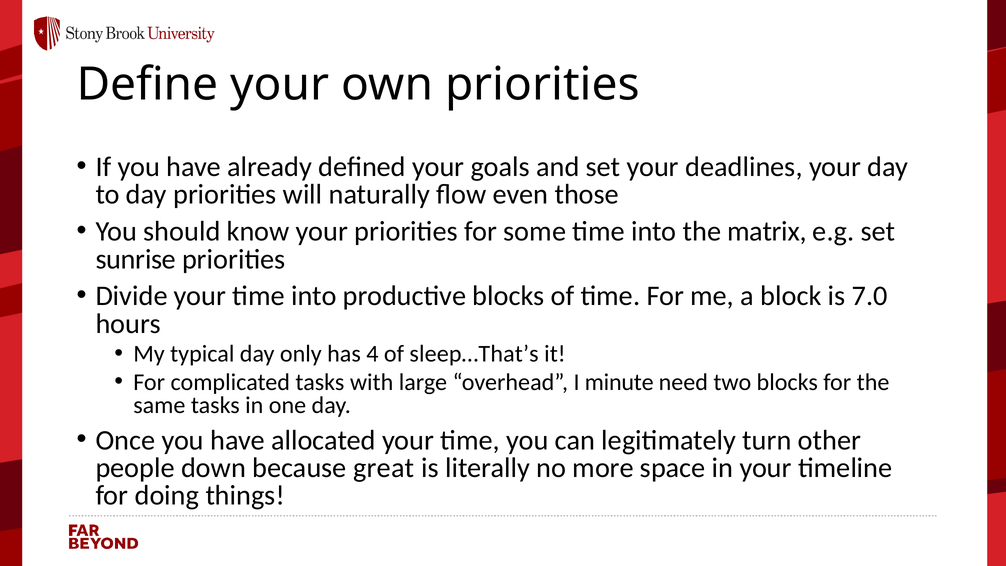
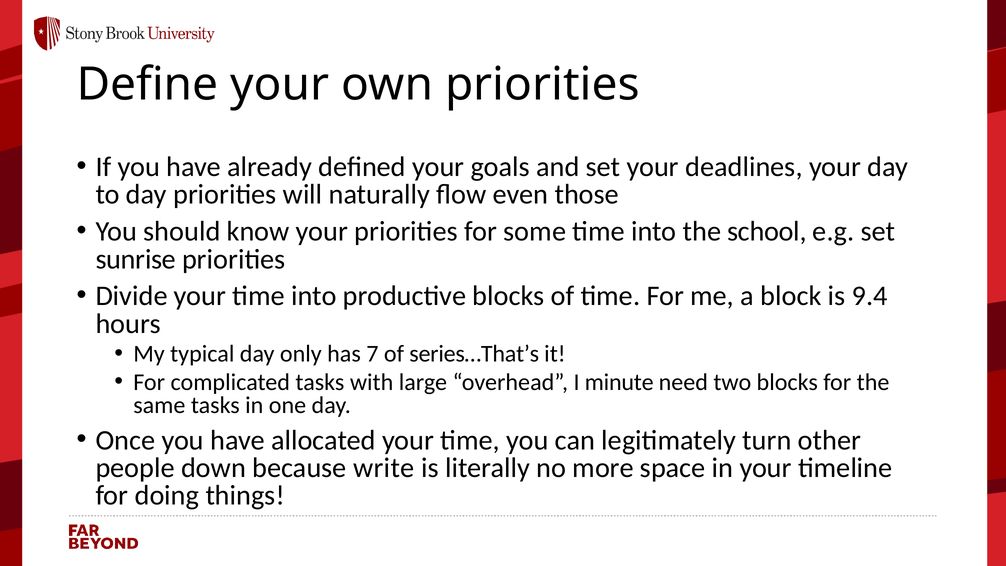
matrix: matrix -> school
7.0: 7.0 -> 9.4
4: 4 -> 7
sleep…That’s: sleep…That’s -> series…That’s
great: great -> write
